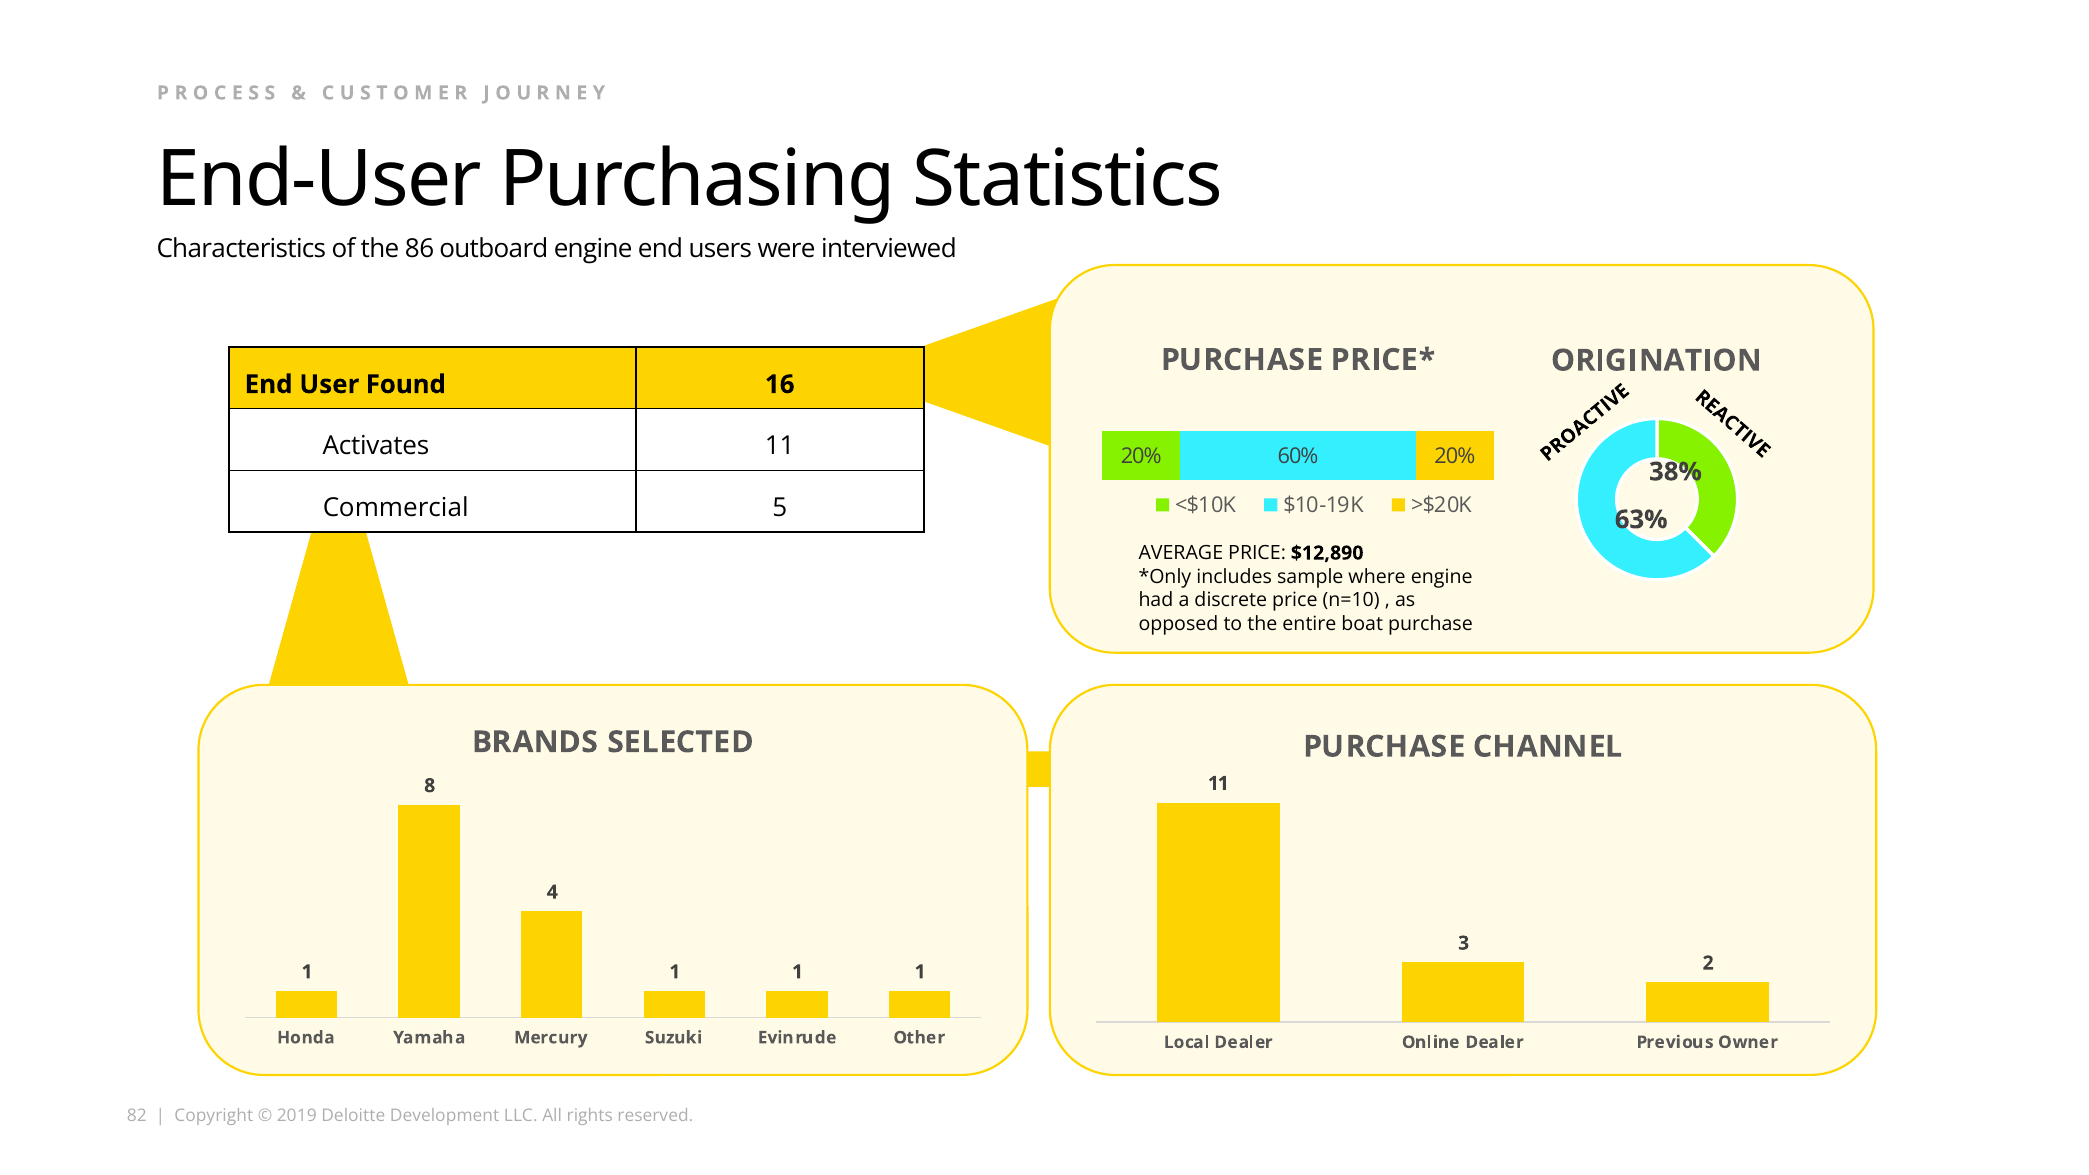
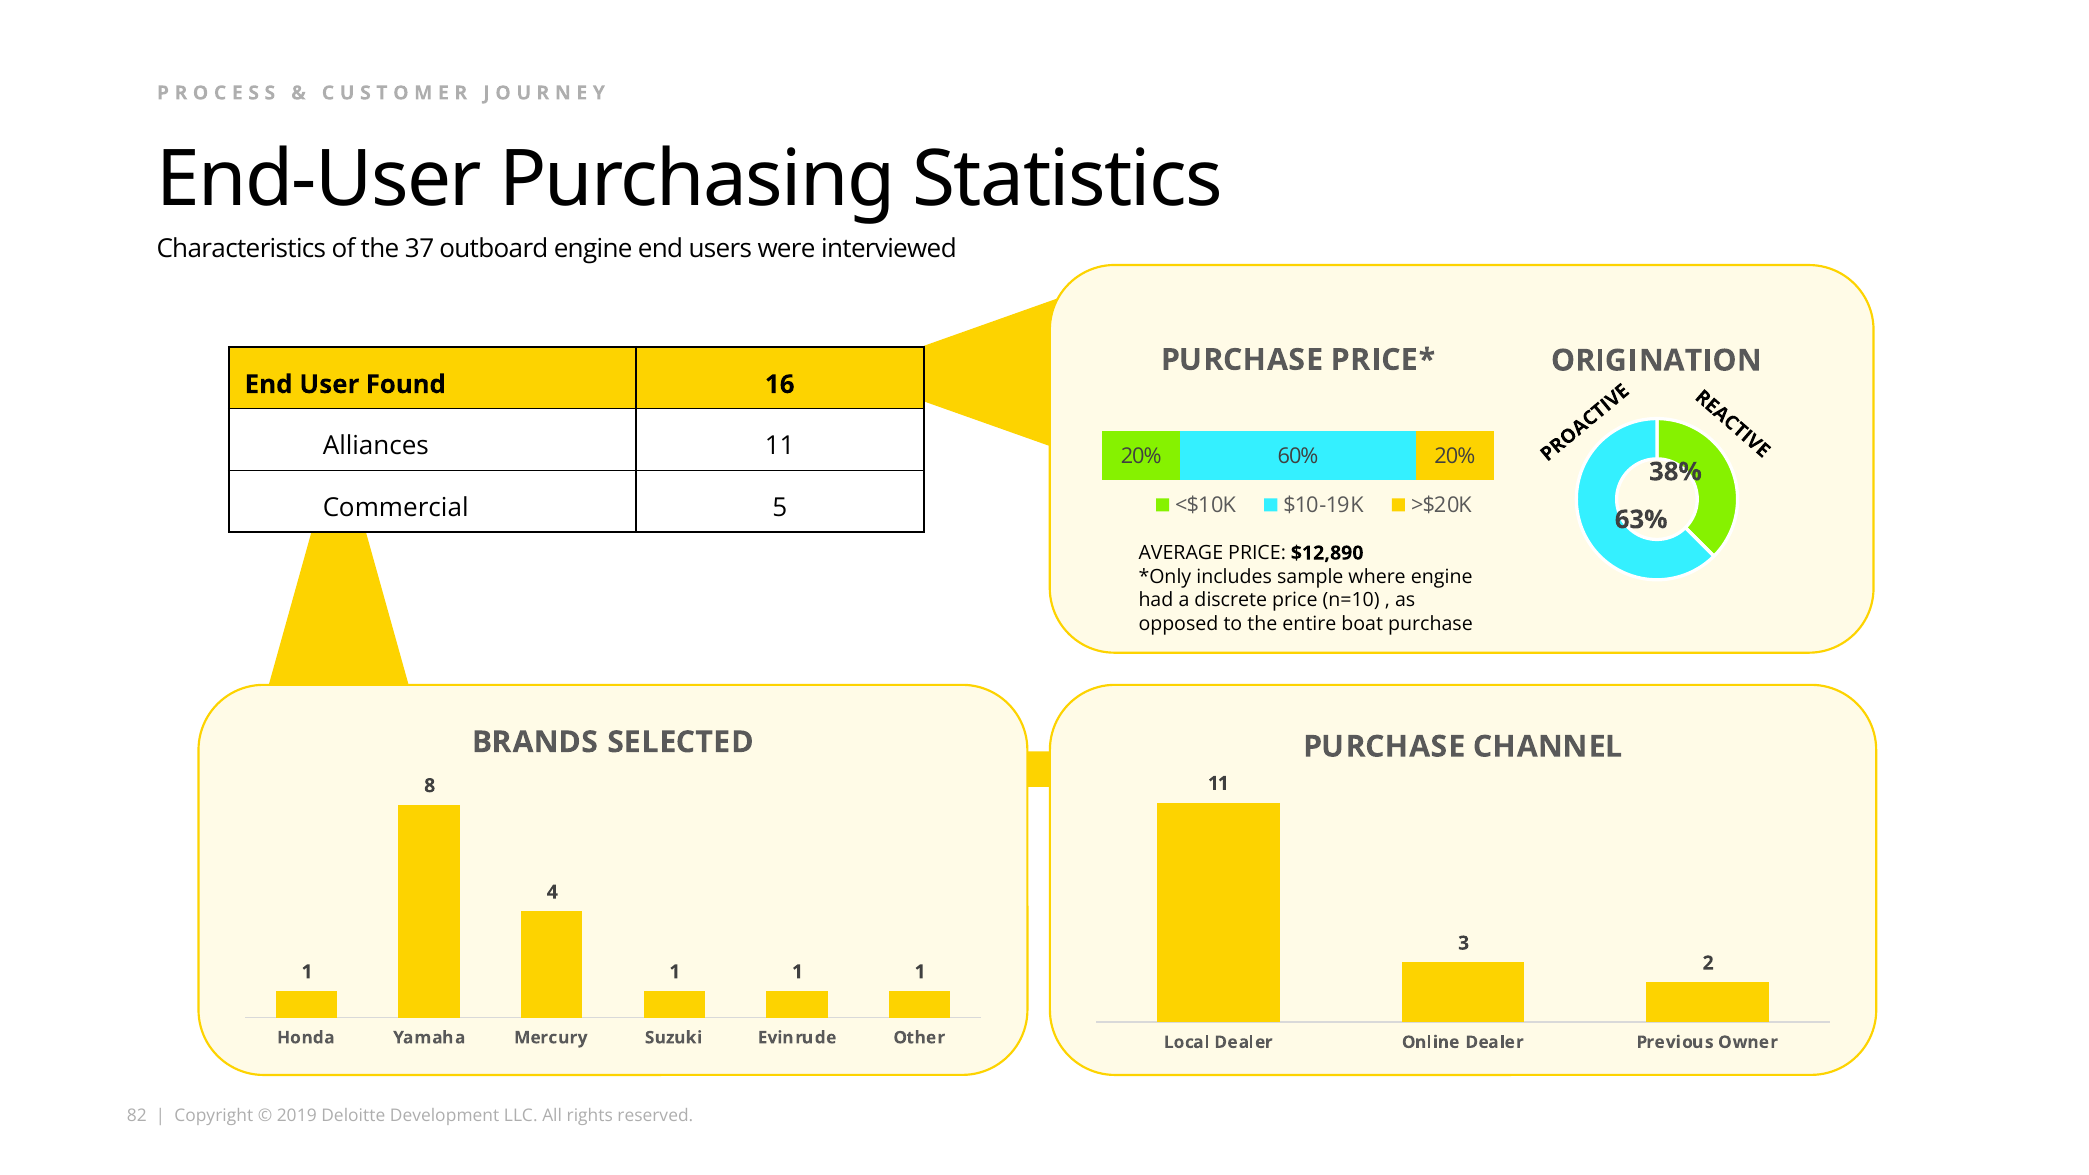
86: 86 -> 37
Activates: Activates -> Alliances
